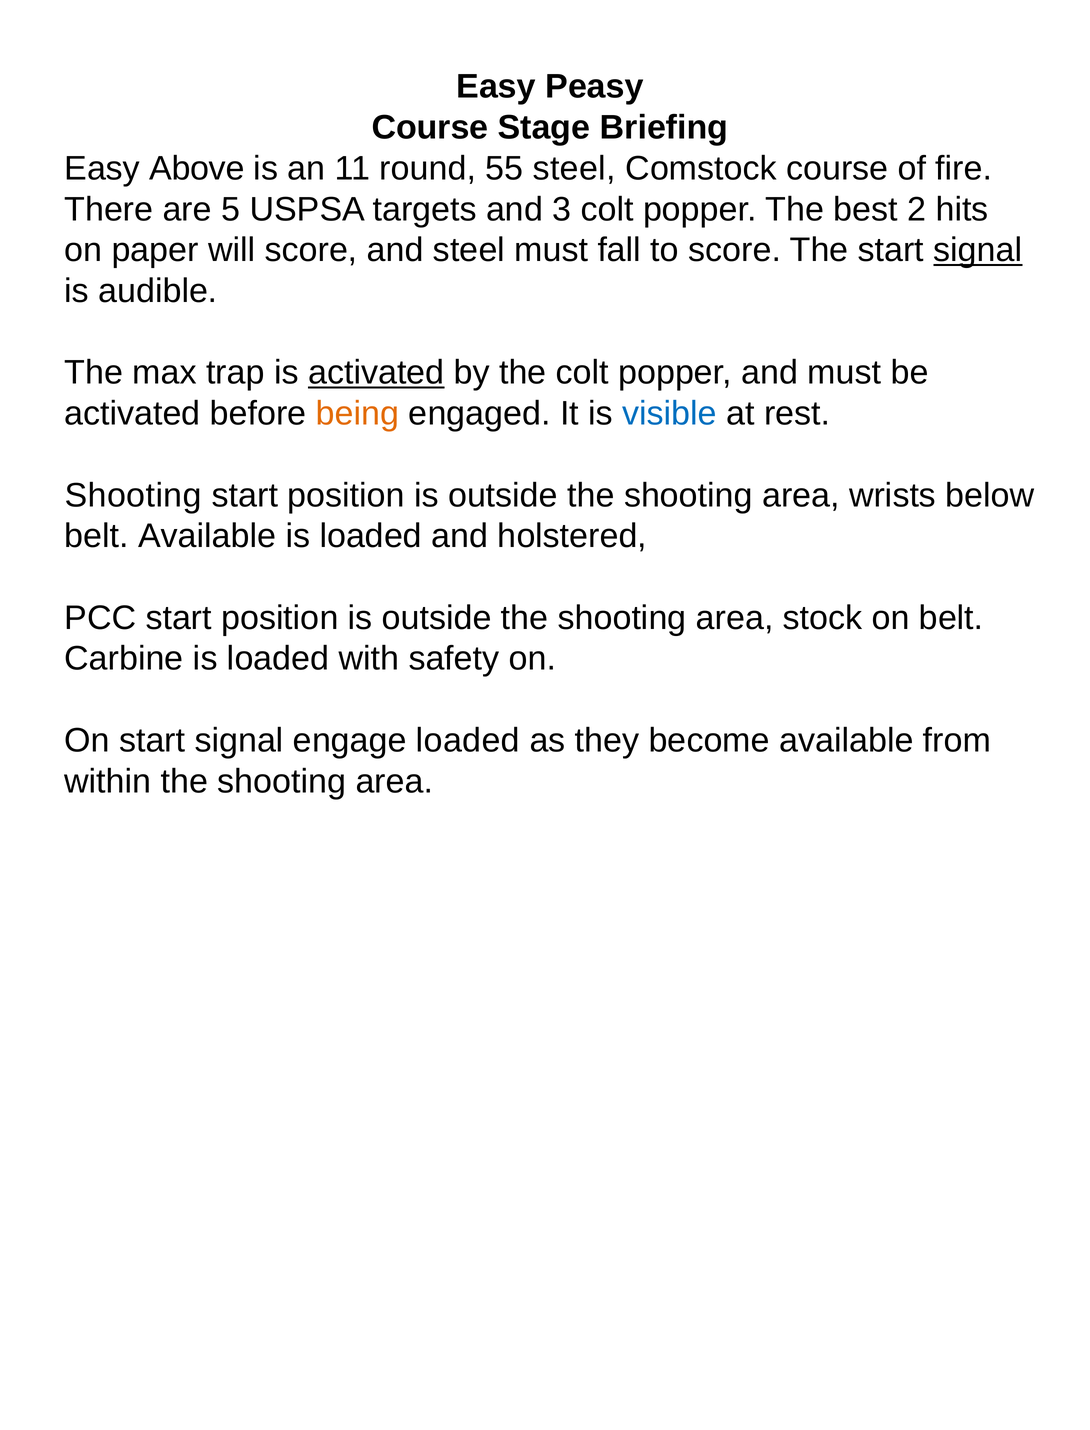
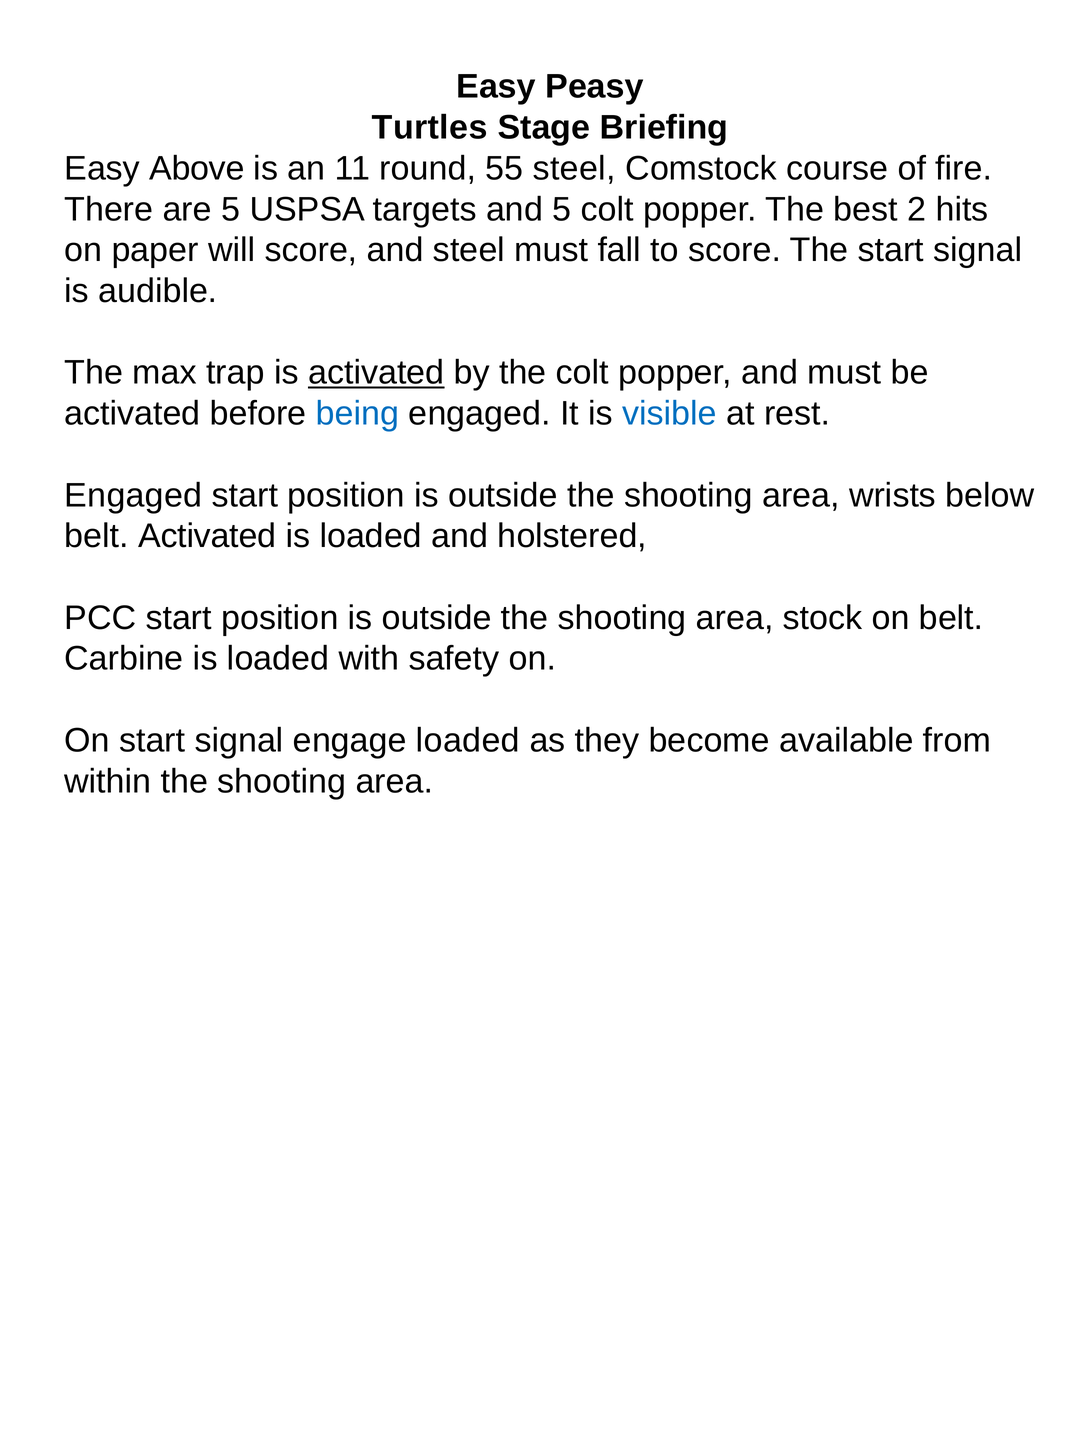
Course at (430, 128): Course -> Turtles
and 3: 3 -> 5
signal at (978, 250) underline: present -> none
being colour: orange -> blue
Shooting at (133, 496): Shooting -> Engaged
belt Available: Available -> Activated
